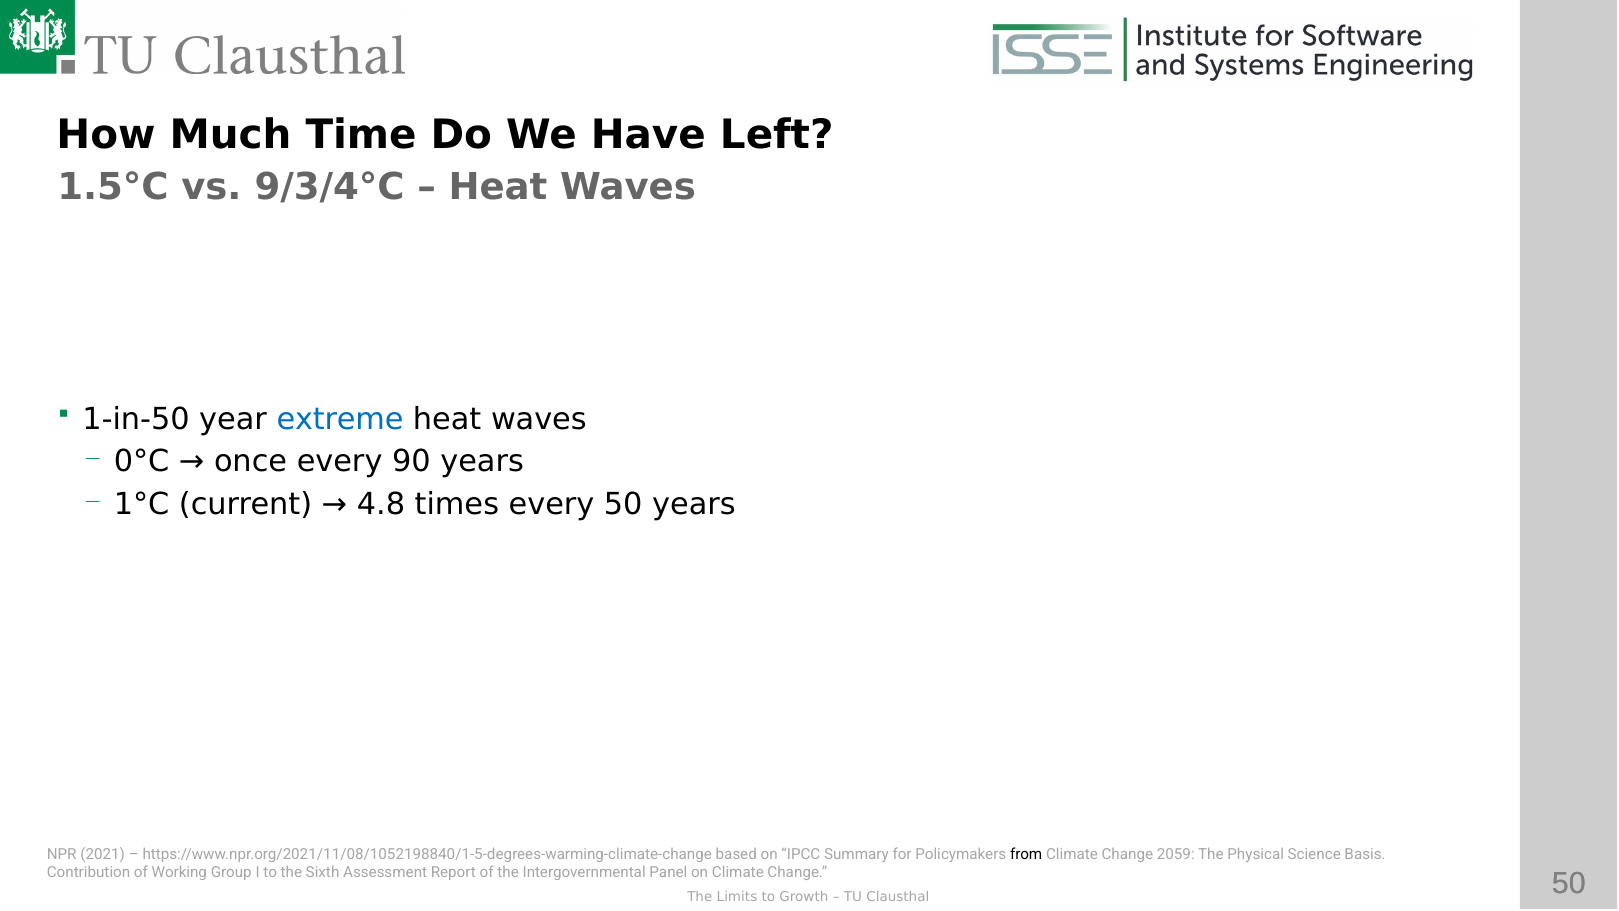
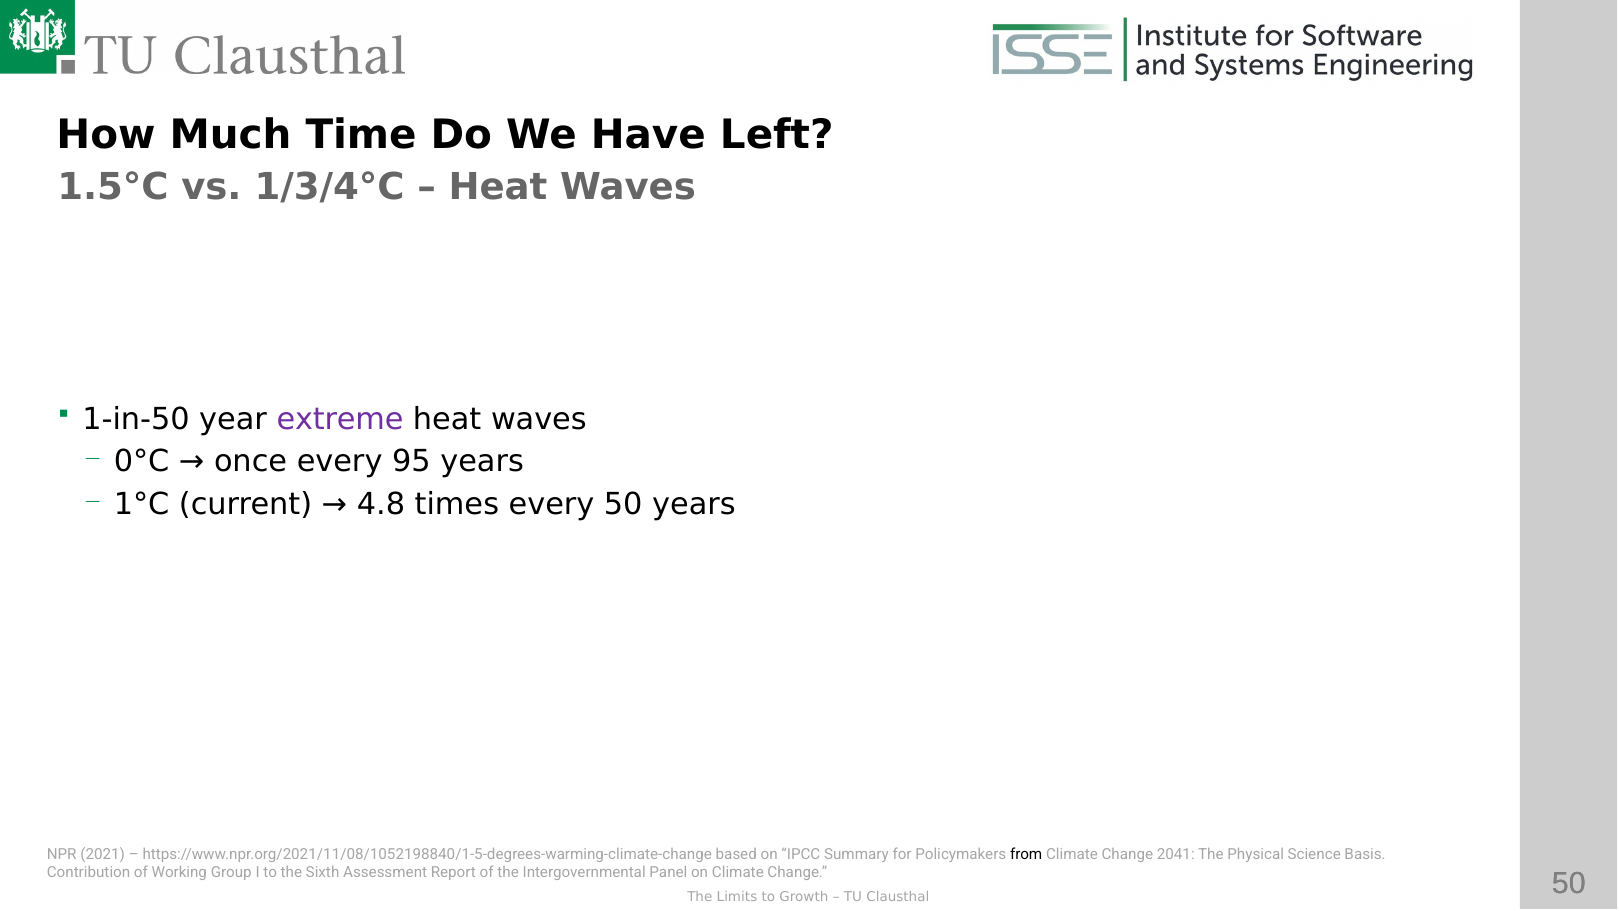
9/3/4°C: 9/3/4°C -> 1/3/4°C
extreme colour: blue -> purple
90: 90 -> 95
2059: 2059 -> 2041
